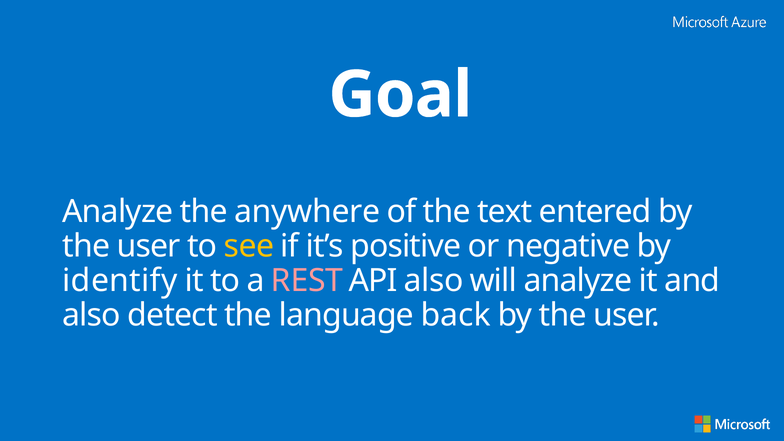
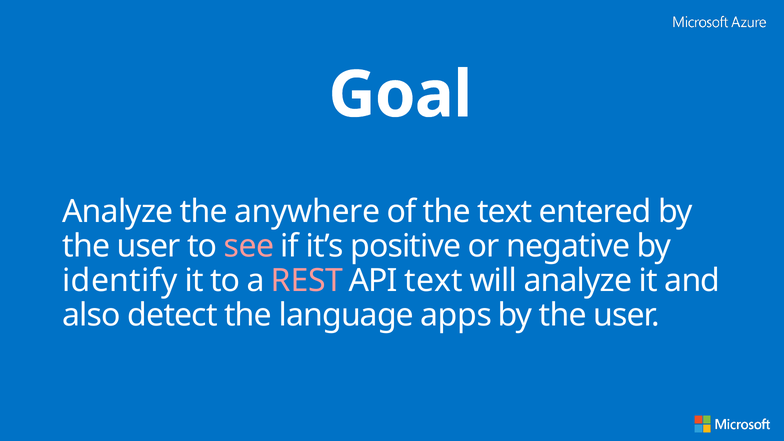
see colour: yellow -> pink
API also: also -> text
back: back -> apps
